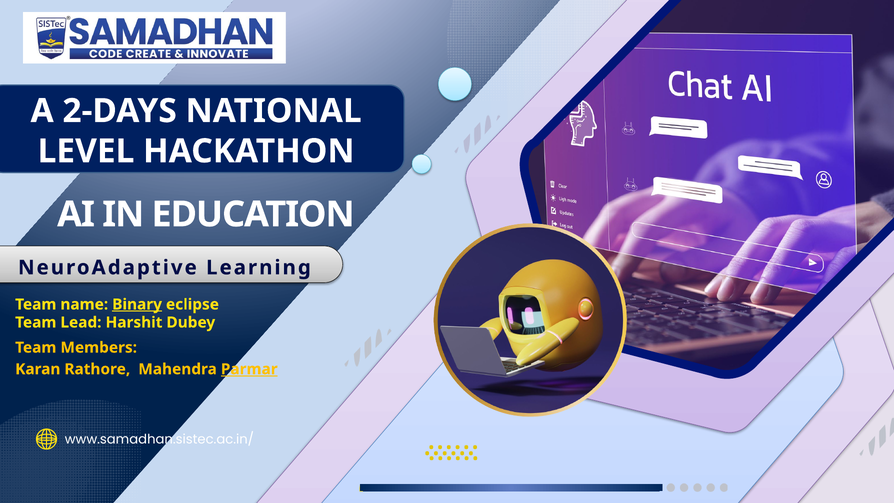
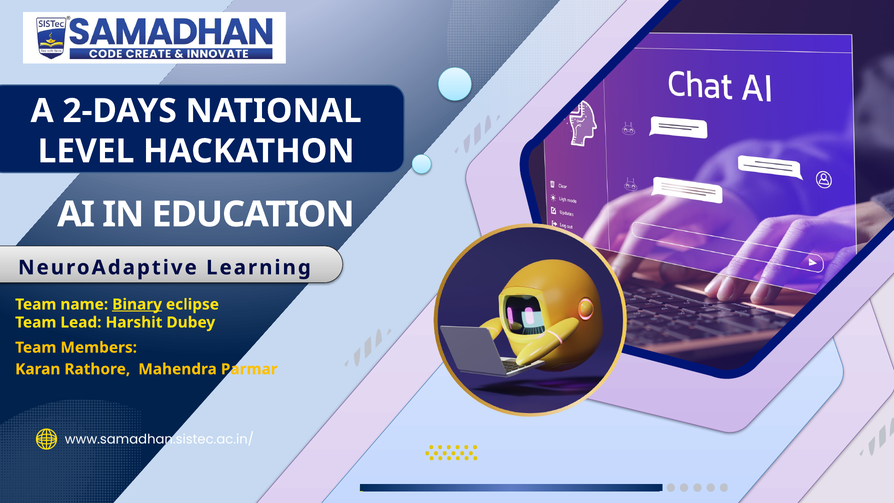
Parmar underline: present -> none
